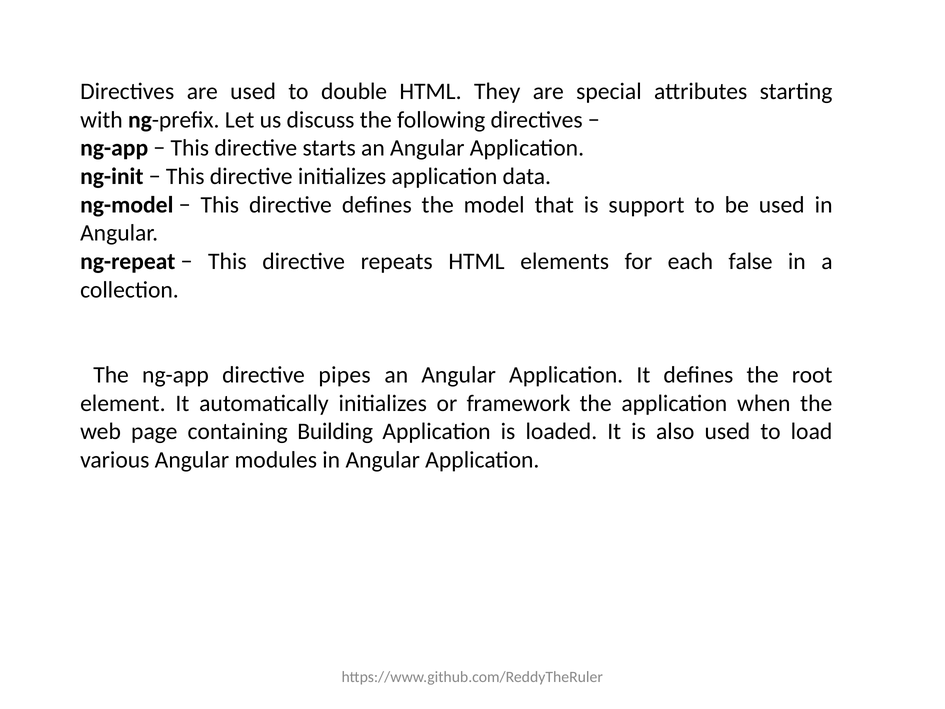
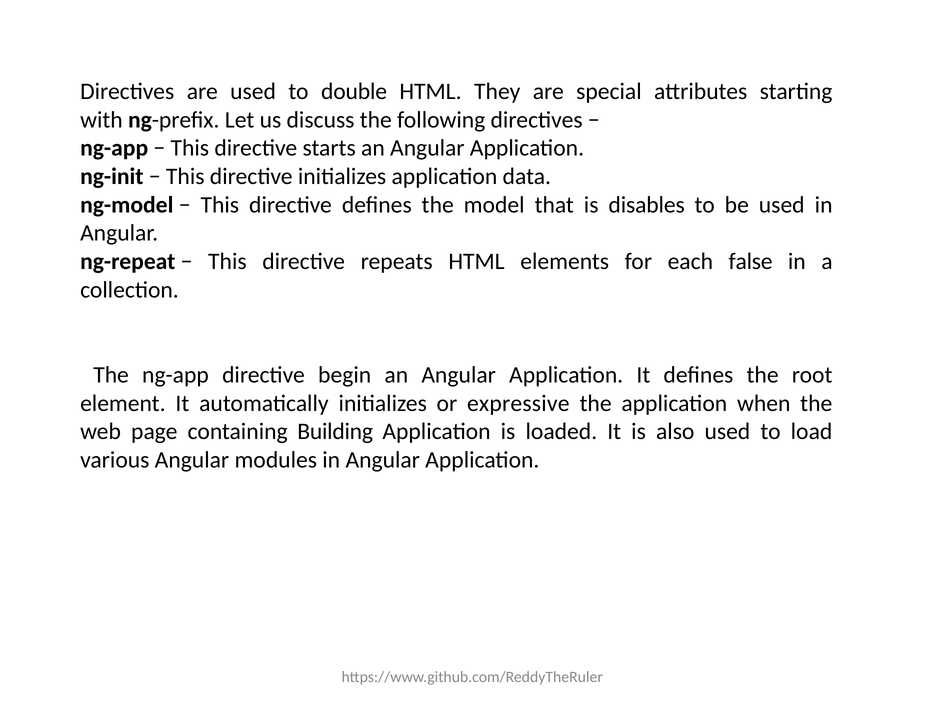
support: support -> disables
pipes: pipes -> begin
framework: framework -> expressive
